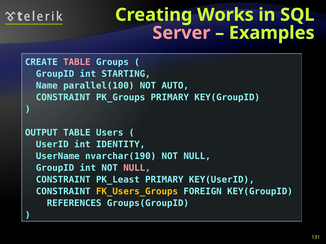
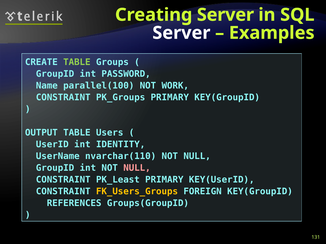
Creating Works: Works -> Server
Server at (181, 33) colour: pink -> white
TABLE at (77, 62) colour: pink -> light green
STARTING: STARTING -> PASSWORD
AUTO: AUTO -> WORK
nvarchar(190: nvarchar(190 -> nvarchar(110
